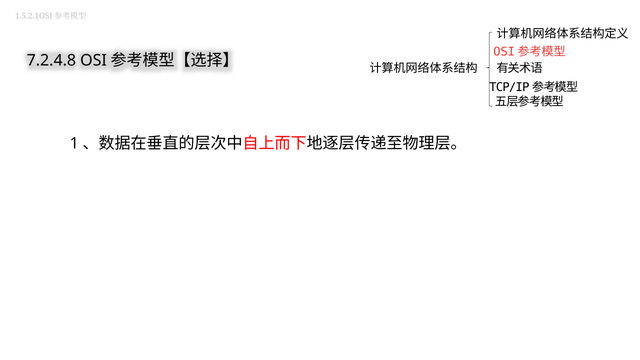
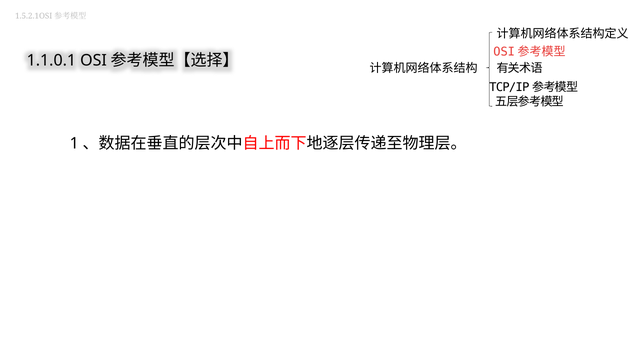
7.2.4.8: 7.2.4.8 -> 1.1.0.1
